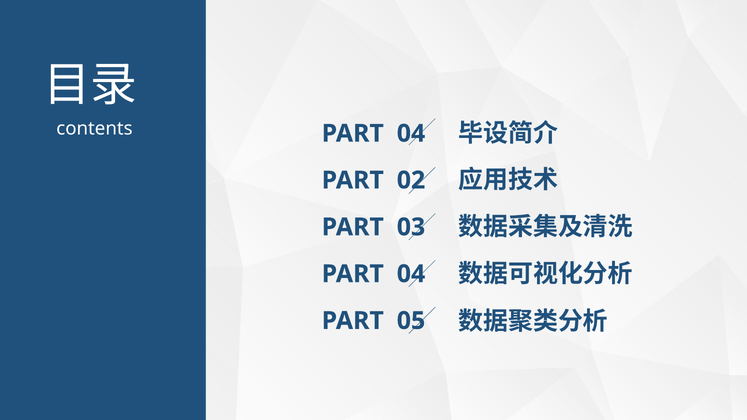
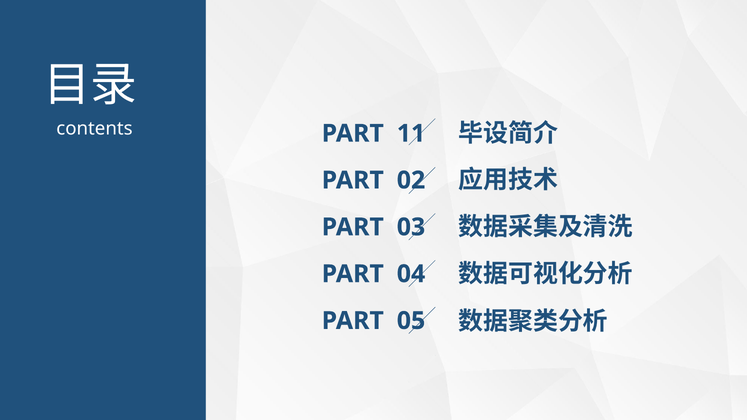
04 at (411, 134): 04 -> 11
